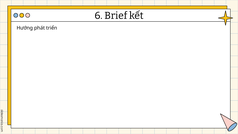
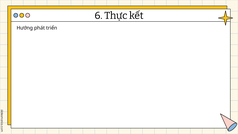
Brief: Brief -> Thực
